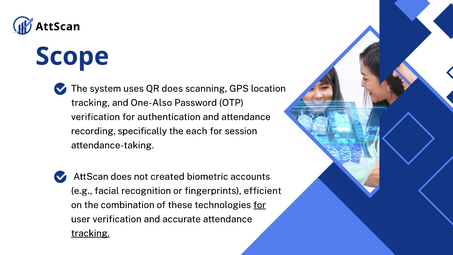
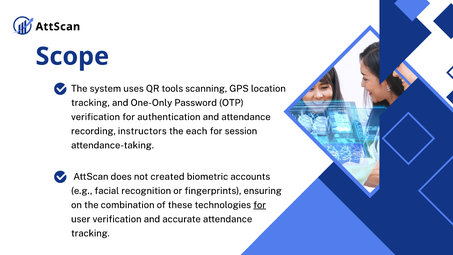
QR does: does -> tools
One-Also: One-Also -> One-Only
specifically: specifically -> instructors
efficient: efficient -> ensuring
tracking at (90, 233) underline: present -> none
